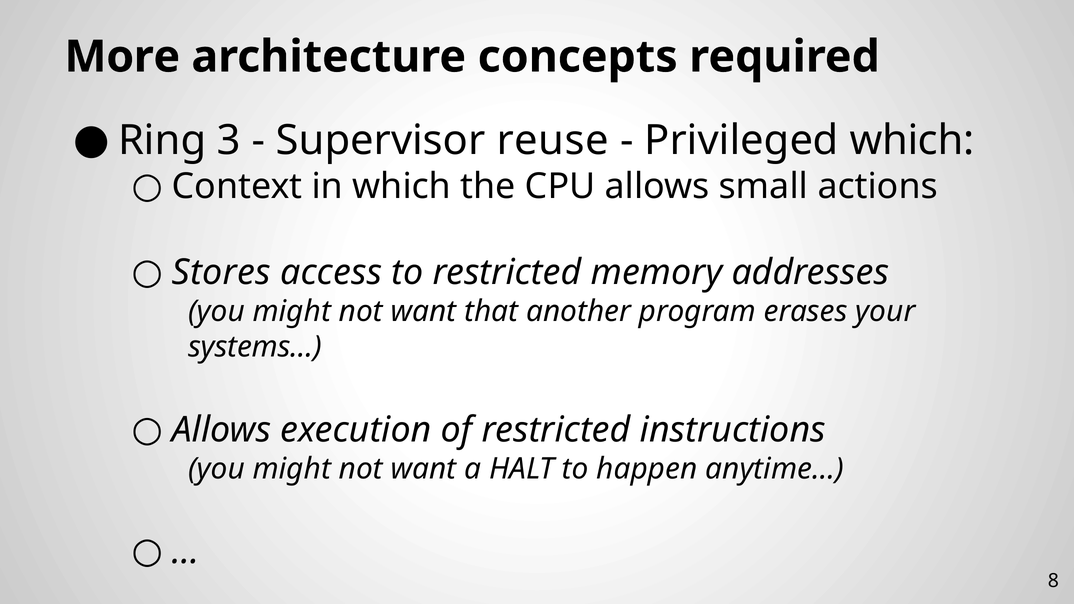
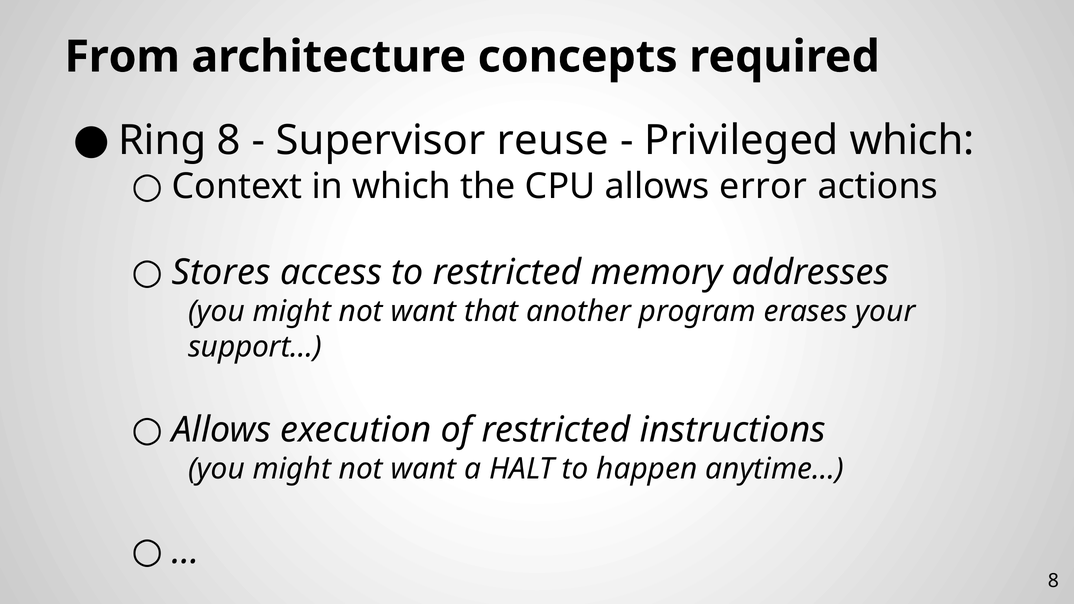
More: More -> From
Ring 3: 3 -> 8
small: small -> error
systems…: systems… -> support…
